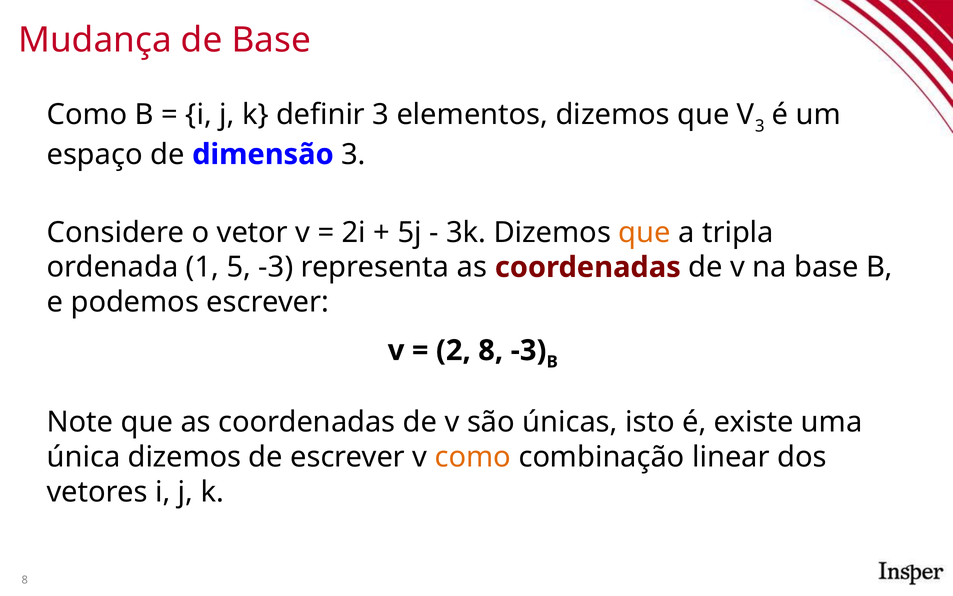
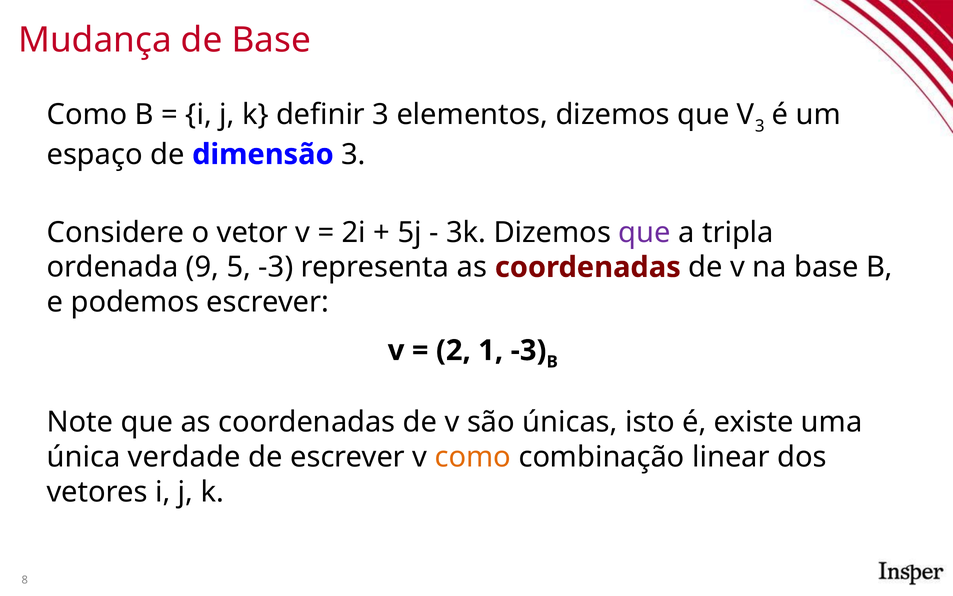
que at (645, 232) colour: orange -> purple
1: 1 -> 9
2 8: 8 -> 1
única dizemos: dizemos -> verdade
